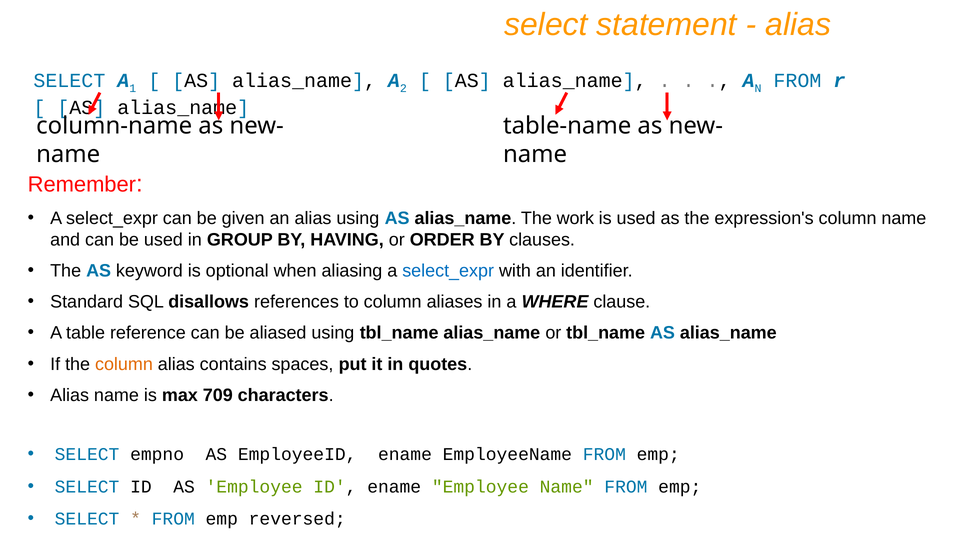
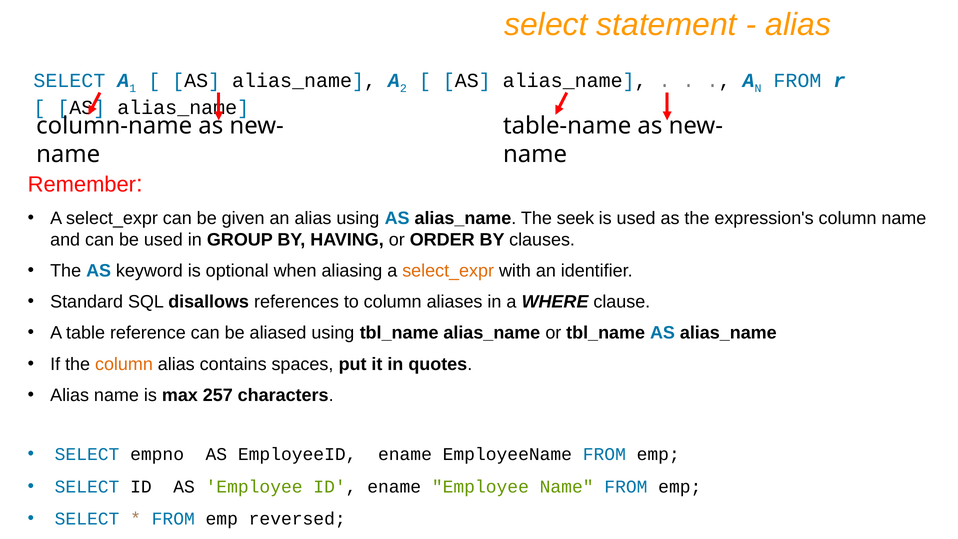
work: work -> seek
select_expr at (448, 271) colour: blue -> orange
709: 709 -> 257
